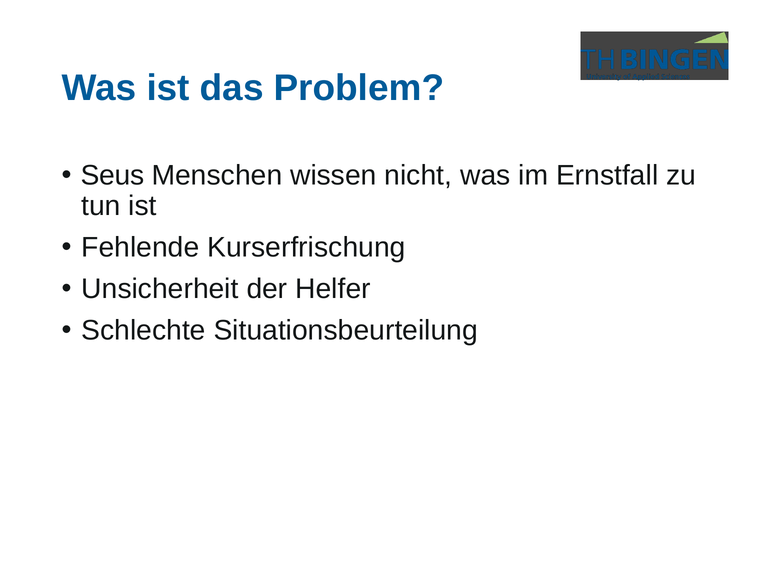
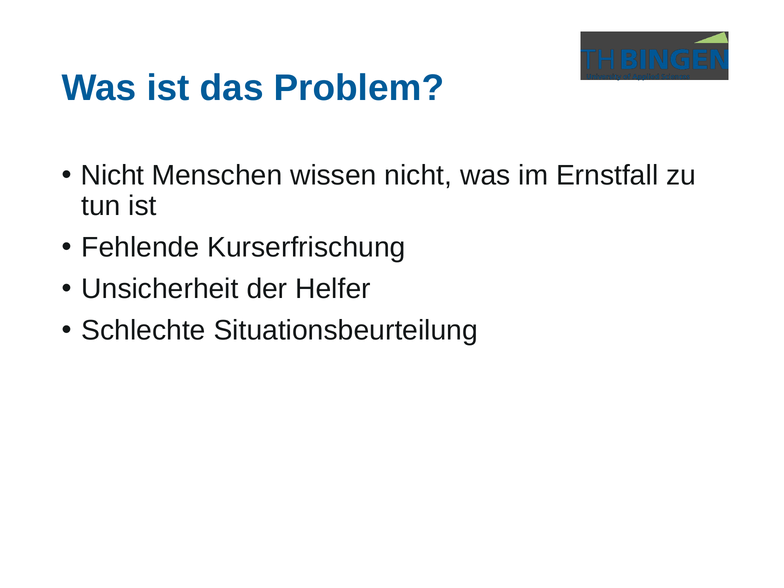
Seus at (113, 176): Seus -> Nicht
